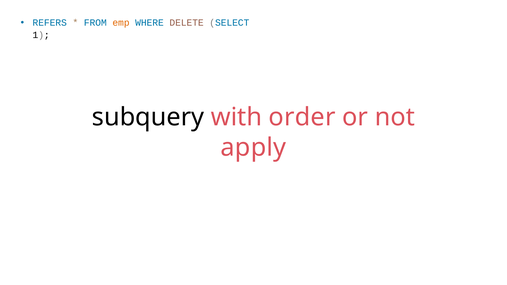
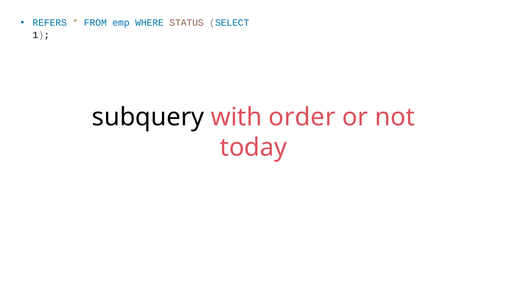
emp colour: orange -> blue
DELETE: DELETE -> STATUS
apply: apply -> today
